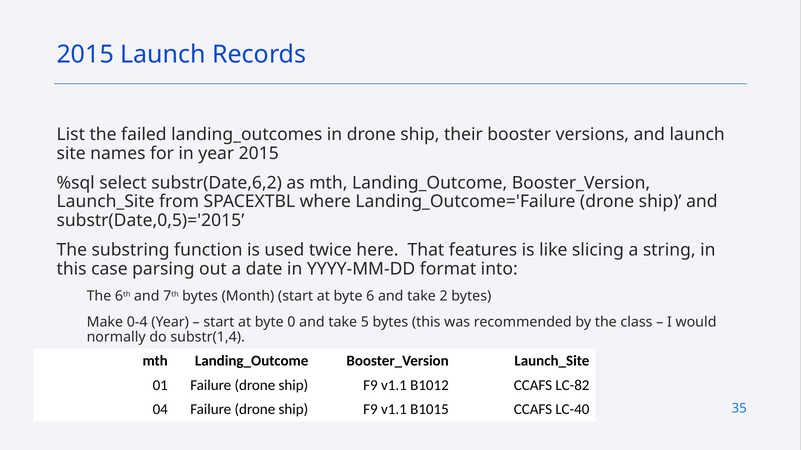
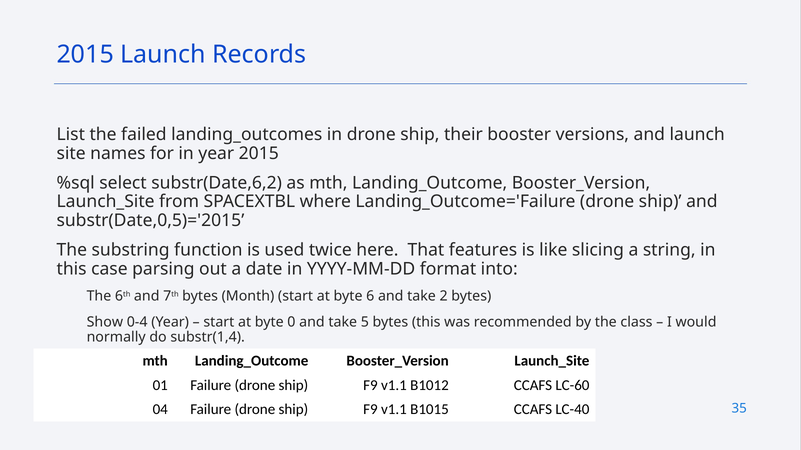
Make: Make -> Show
LC-82: LC-82 -> LC-60
